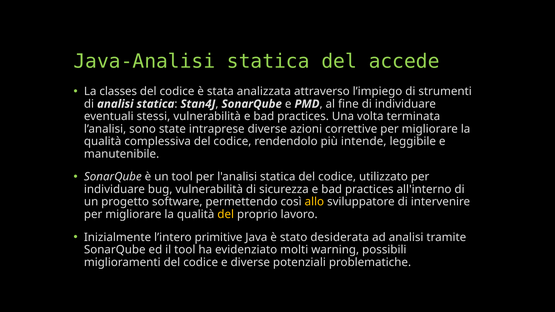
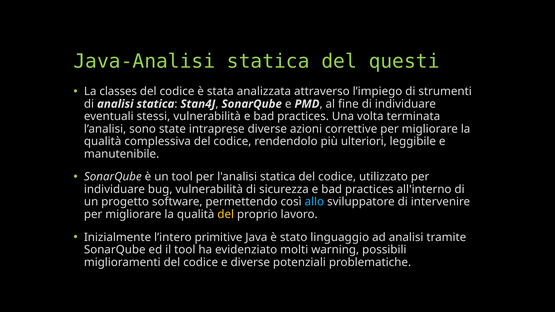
accede: accede -> questi
intende: intende -> ulteriori
allo colour: yellow -> light blue
desiderata: desiderata -> linguaggio
